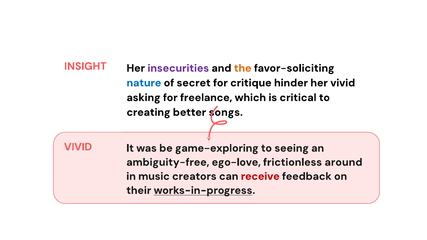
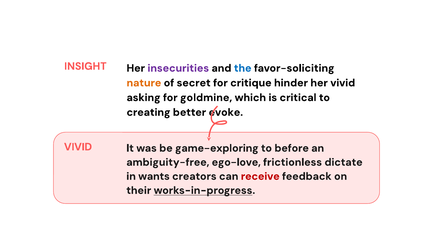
the colour: orange -> blue
nature colour: blue -> orange
freelance: freelance -> goldmine
songs: songs -> evoke
seeing: seeing -> before
around: around -> dictate
music: music -> wants
